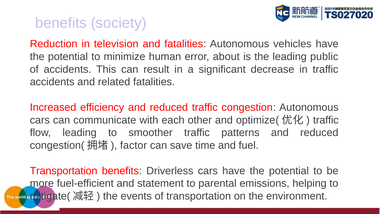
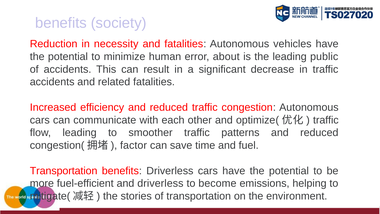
television: television -> necessity
and statement: statement -> driverless
parental: parental -> become
events: events -> stories
